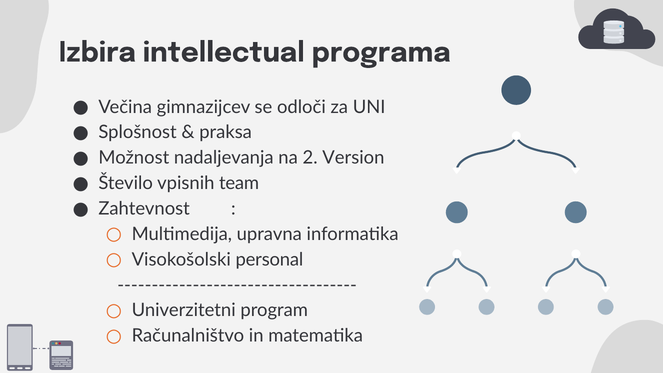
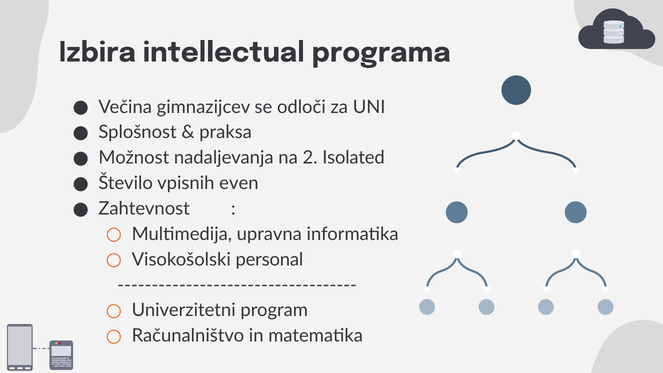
Version: Version -> Isolated
team: team -> even
